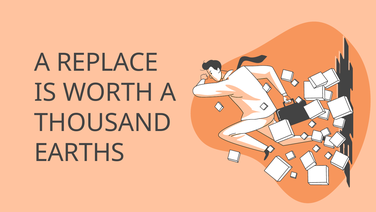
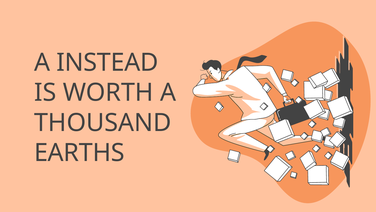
REPLACE: REPLACE -> INSTEAD
